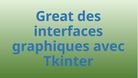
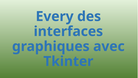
Great: Great -> Every
